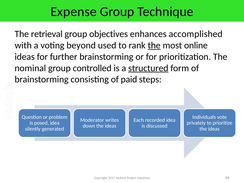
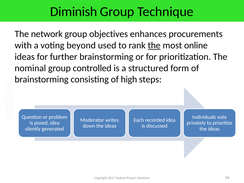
Expense: Expense -> Diminish
retrieval: retrieval -> network
accomplished: accomplished -> procurements
structured underline: present -> none
paid: paid -> high
